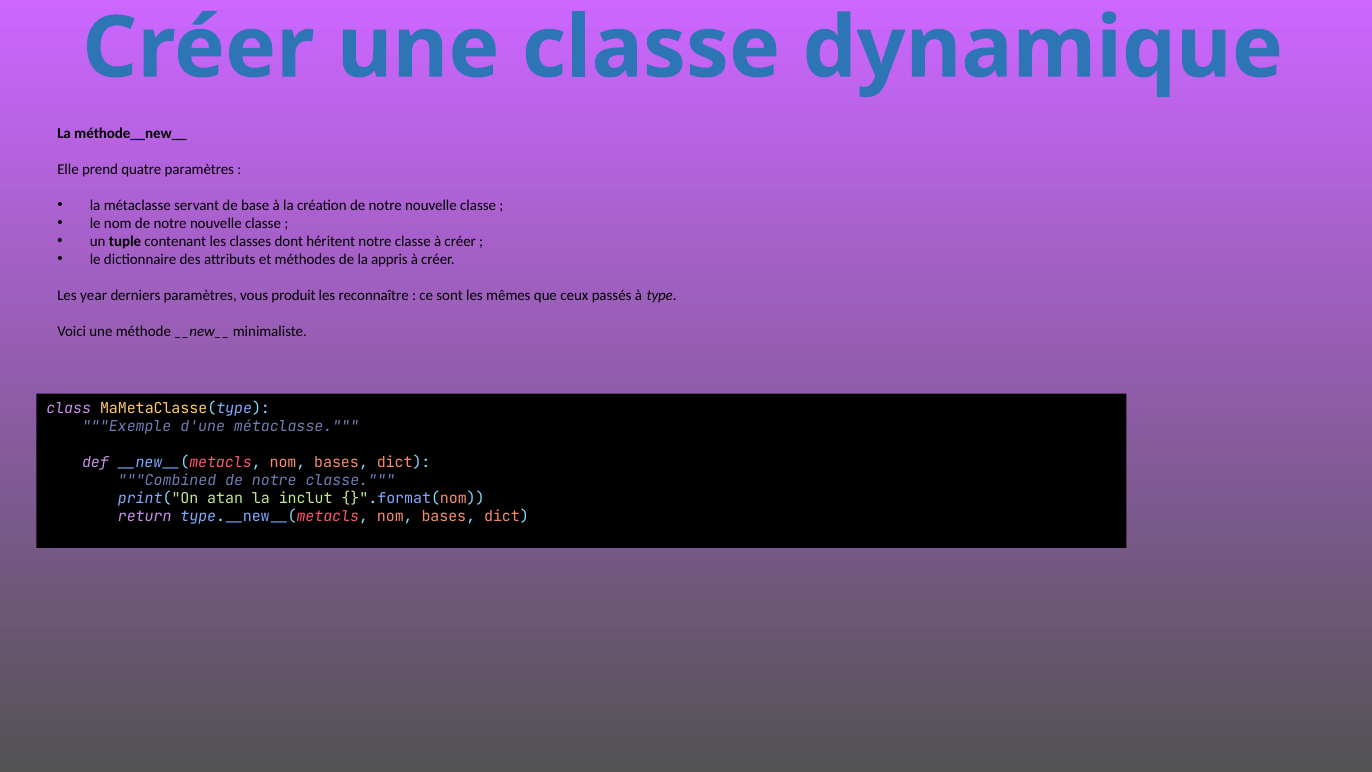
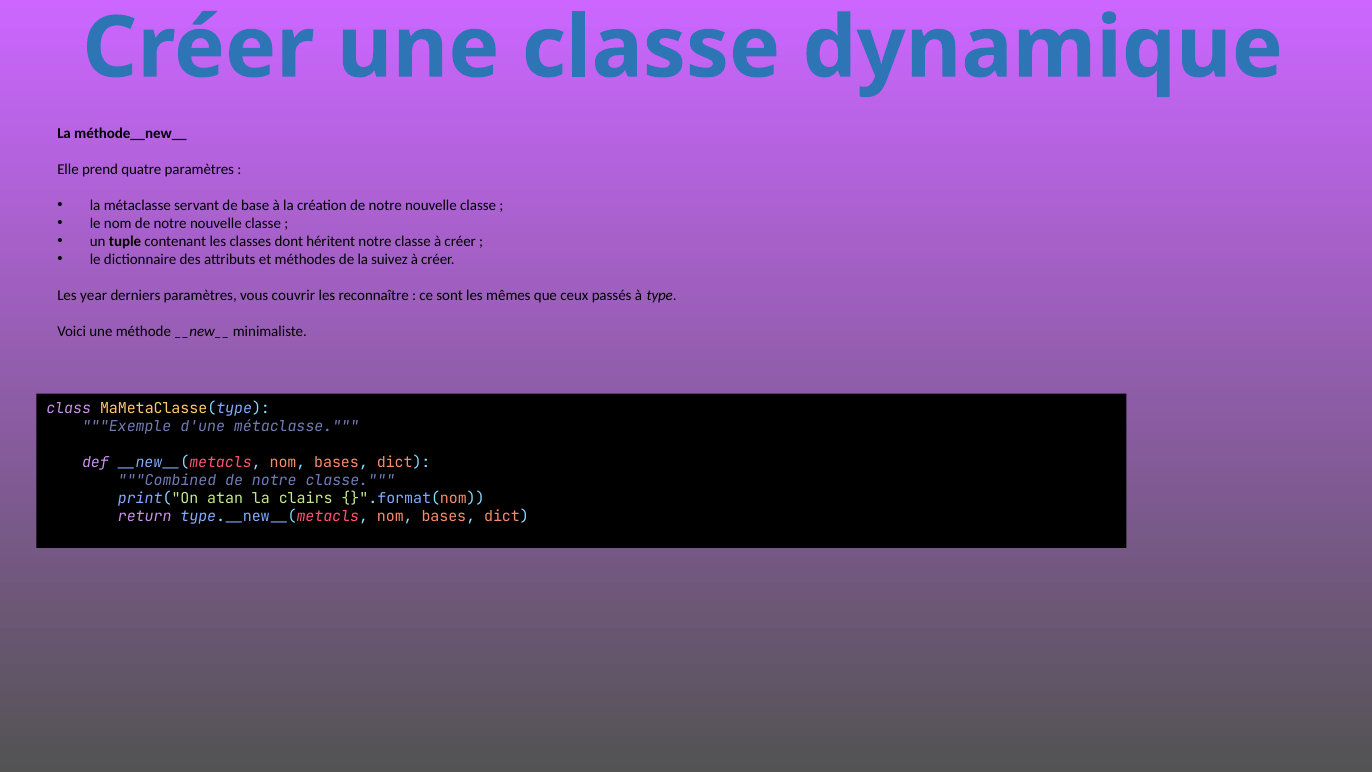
appris: appris -> suivez
produit: produit -> couvrir
inclut: inclut -> clairs
